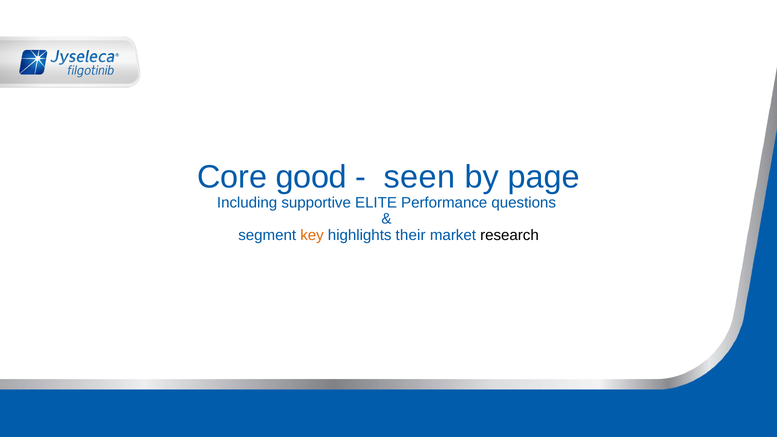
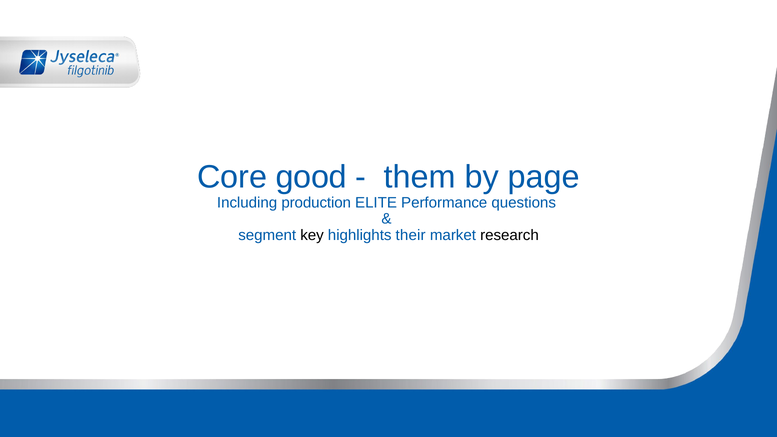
seen: seen -> them
supportive: supportive -> production
key colour: orange -> black
